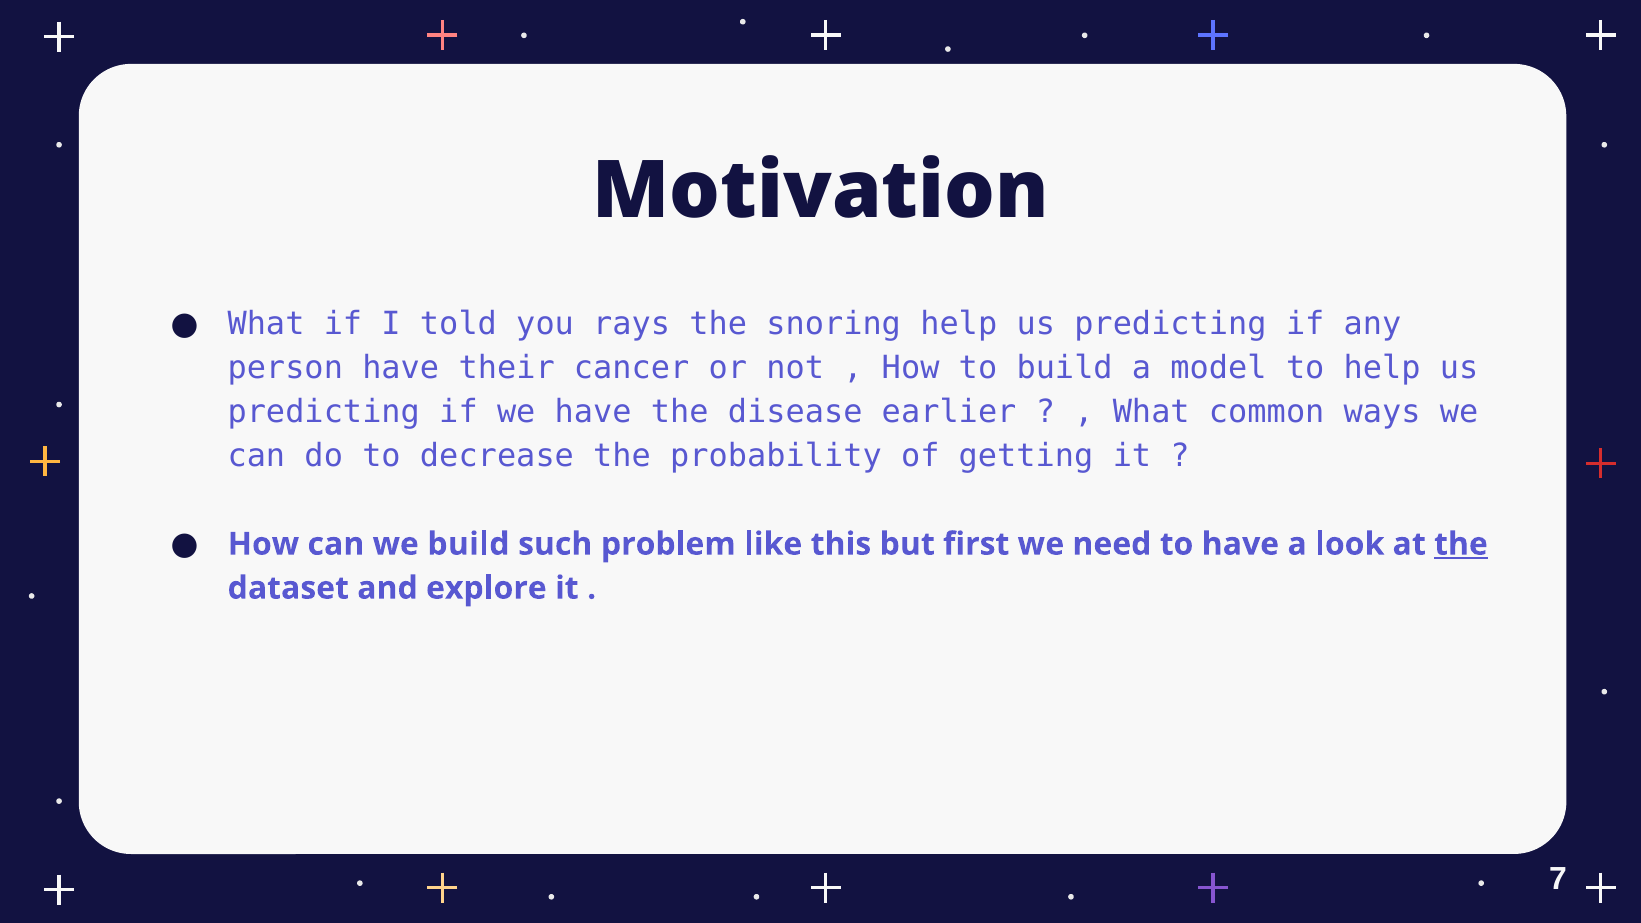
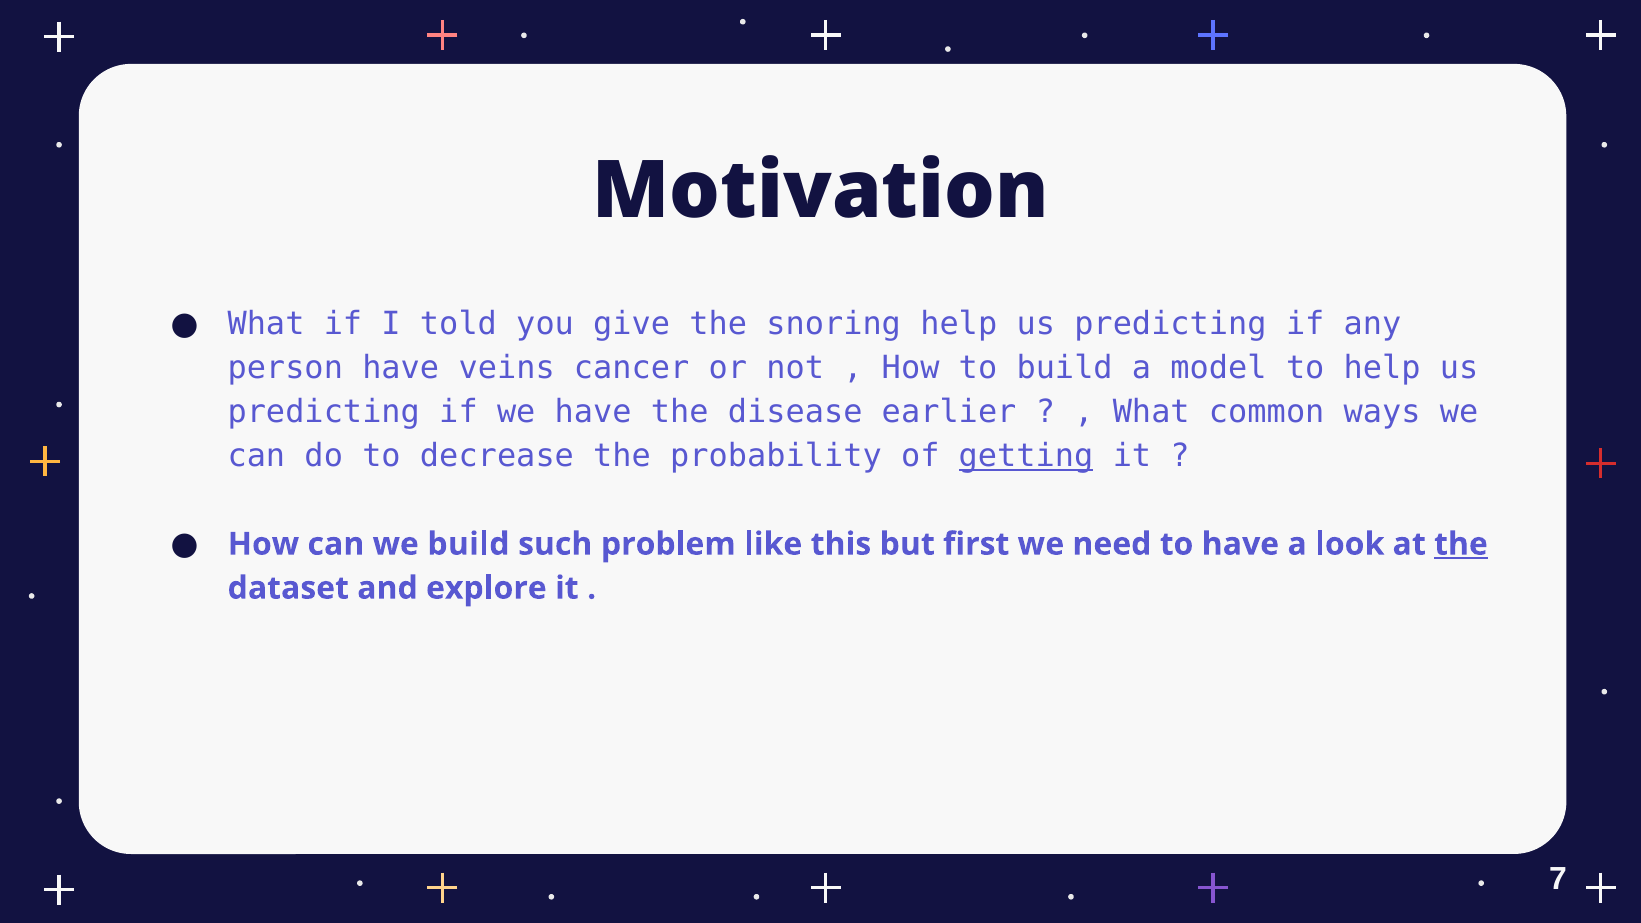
rays: rays -> give
their: their -> veins
getting underline: none -> present
